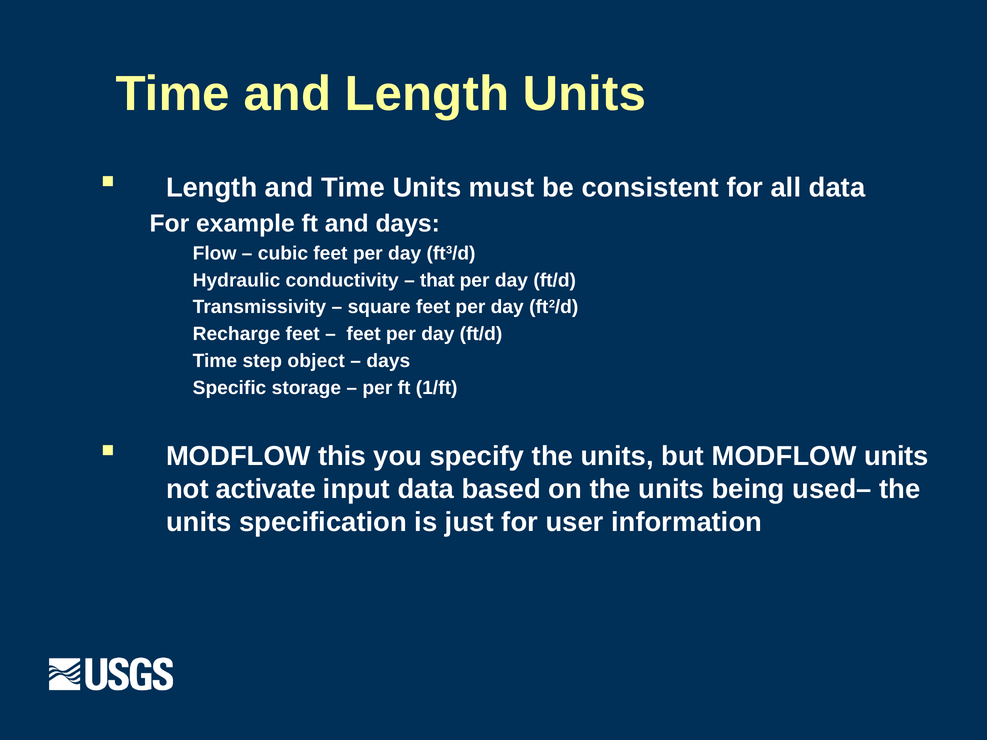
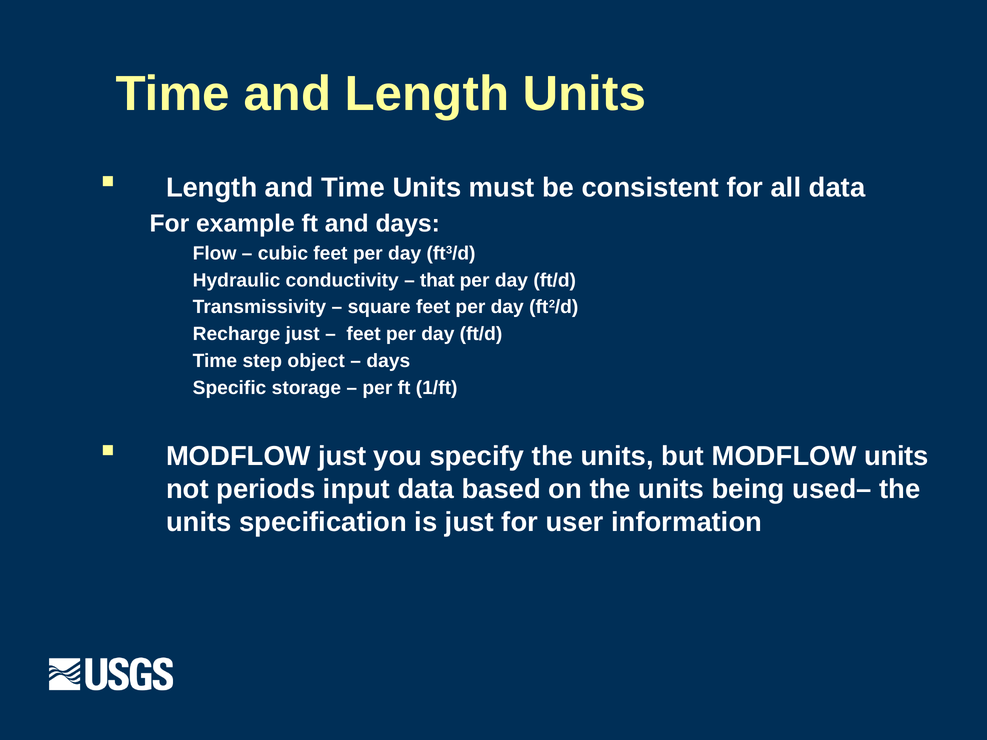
Recharge feet: feet -> just
MODFLOW this: this -> just
activate: activate -> periods
